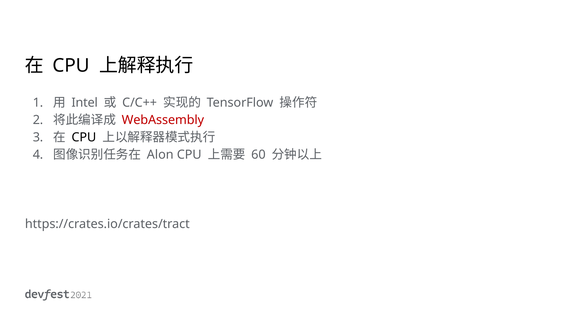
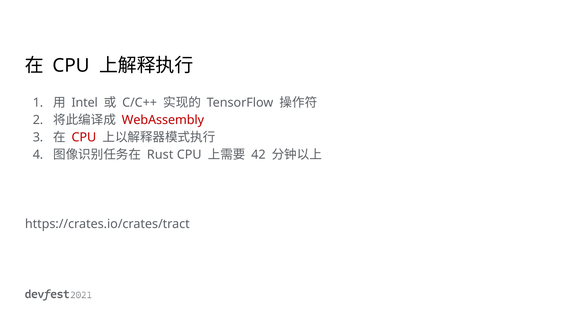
CPU at (84, 137) colour: black -> red
Alon: Alon -> Rust
60: 60 -> 42
